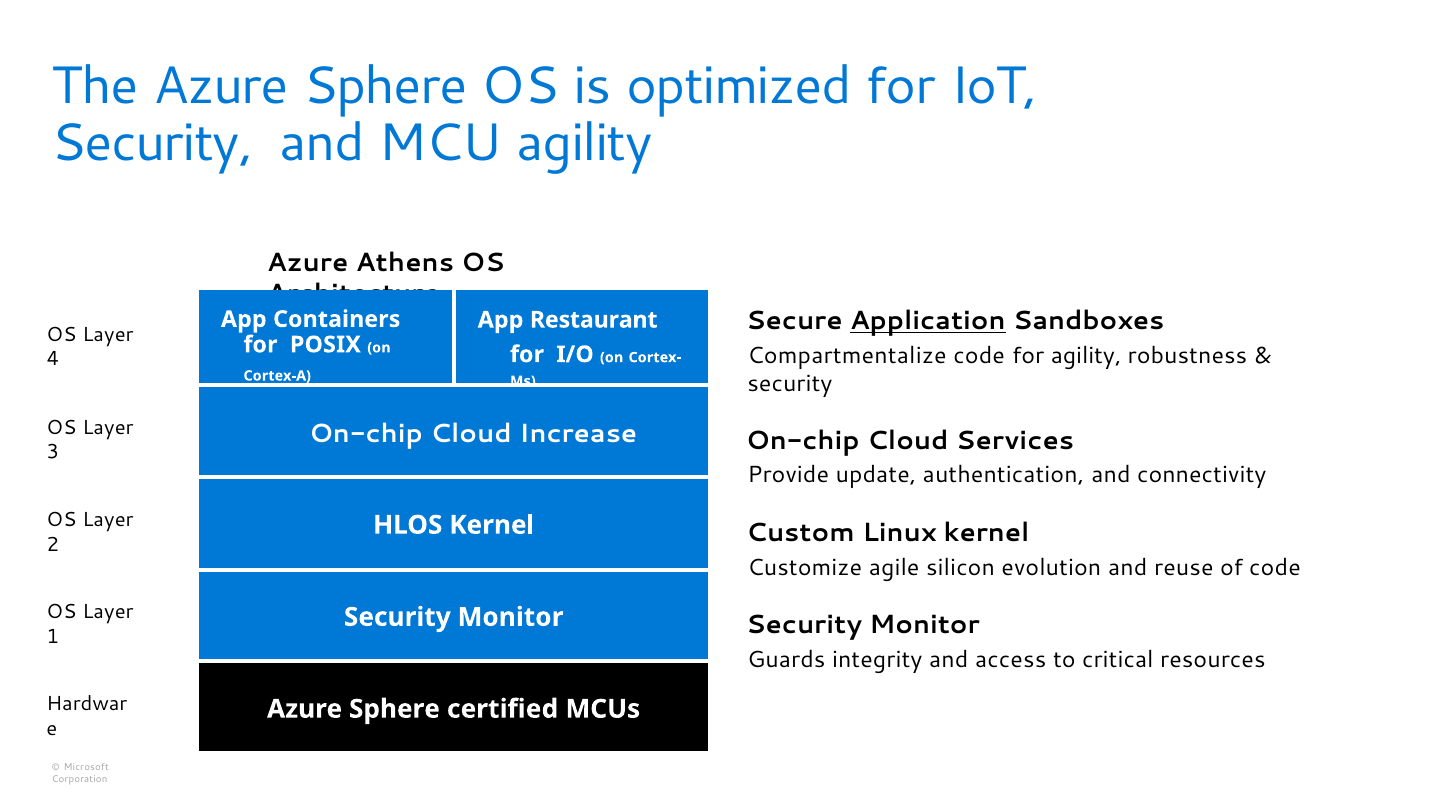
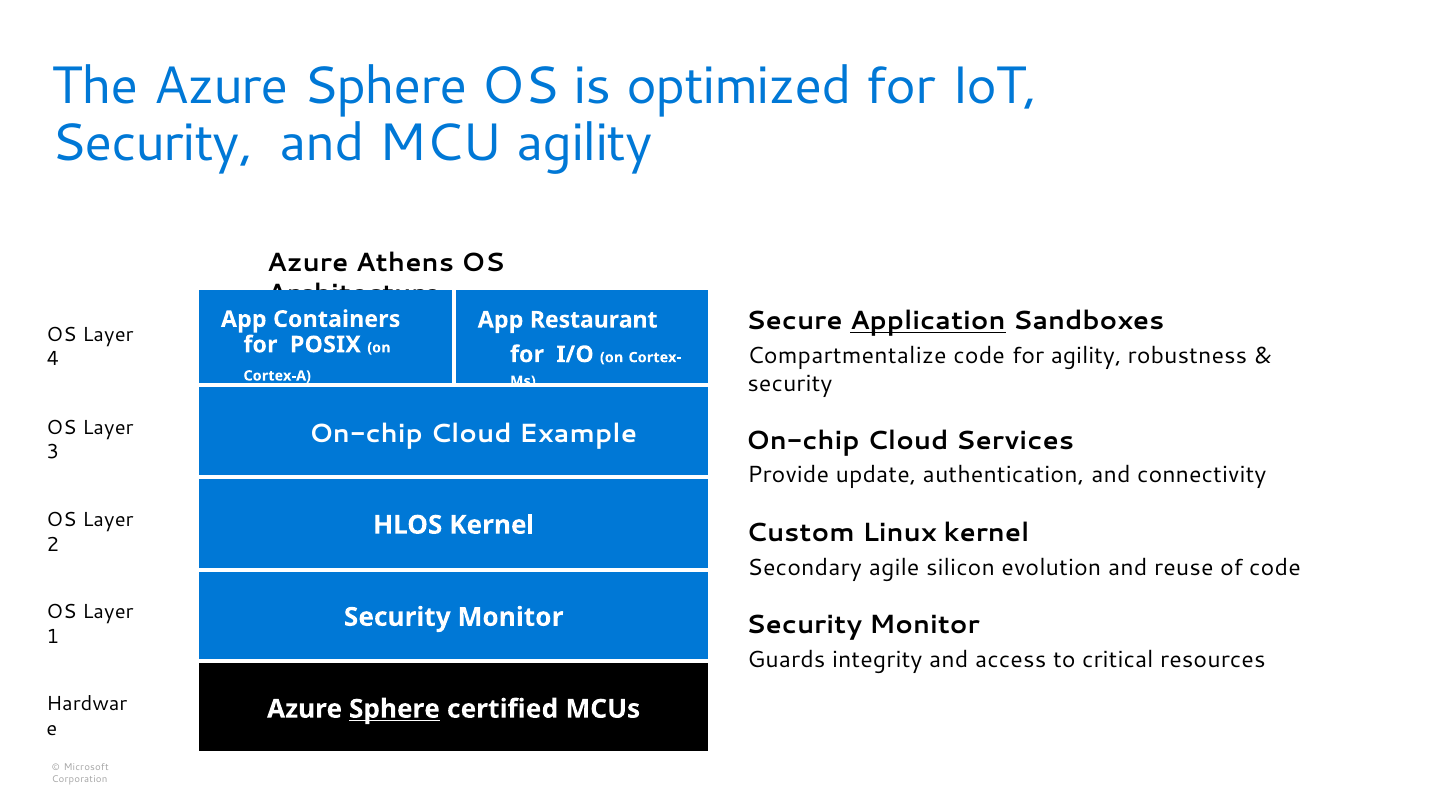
Increase: Increase -> Example
Customize: Customize -> Secondary
Sphere at (394, 709) underline: none -> present
